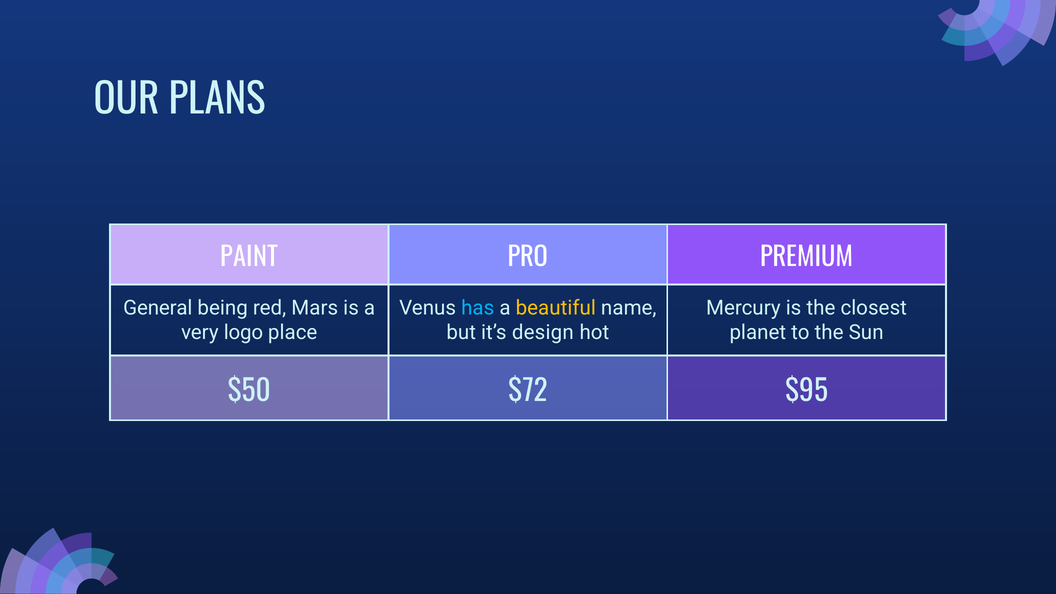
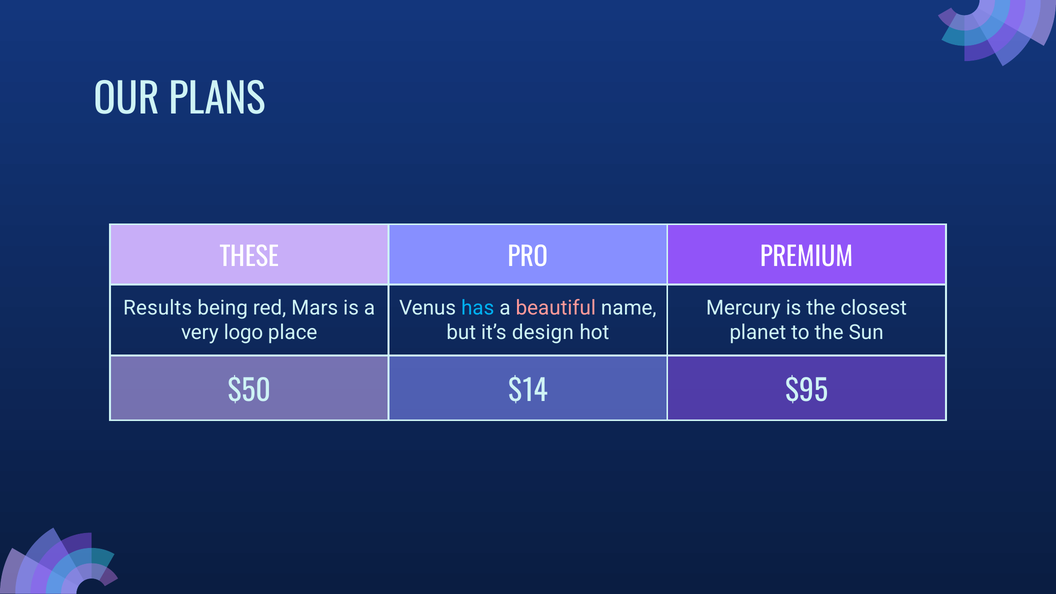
PAINT: PAINT -> THESE
General: General -> Results
beautiful colour: yellow -> pink
$72: $72 -> $14
